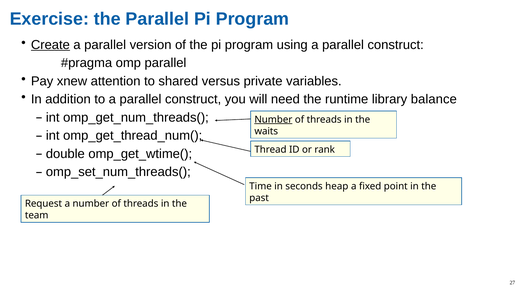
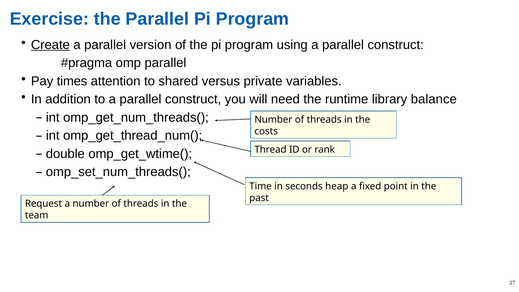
xnew: xnew -> times
Number at (273, 119) underline: present -> none
waits: waits -> costs
